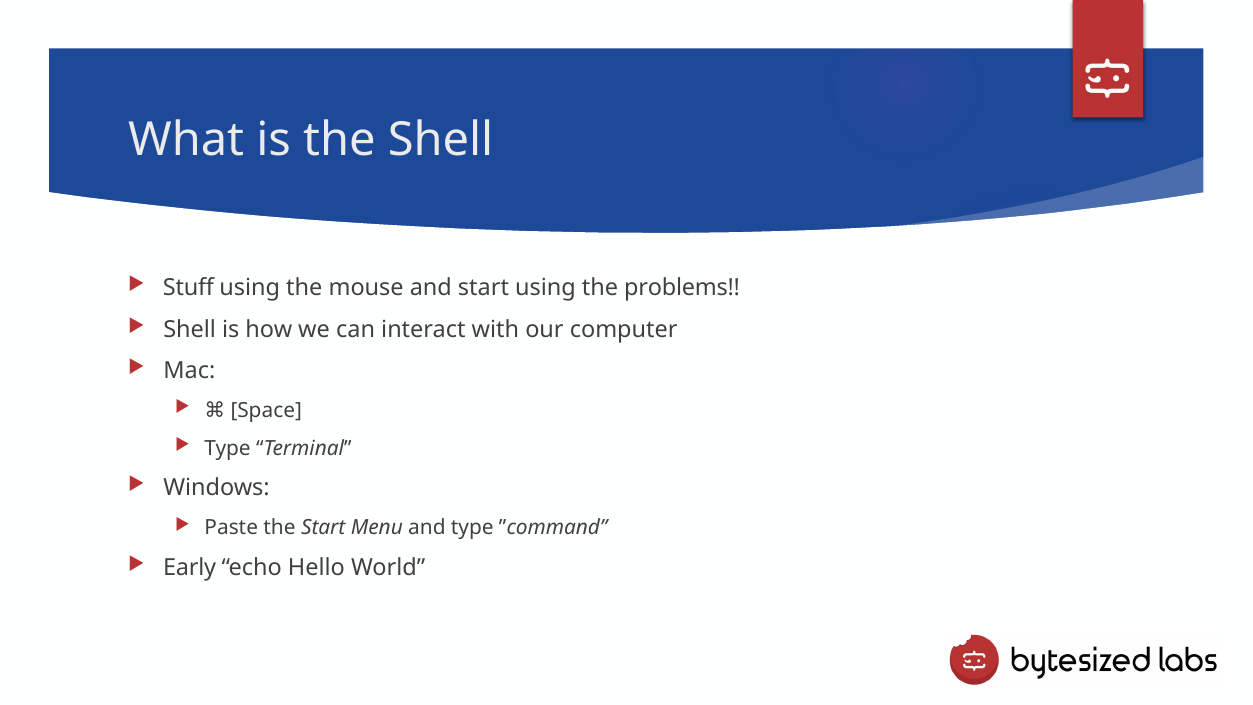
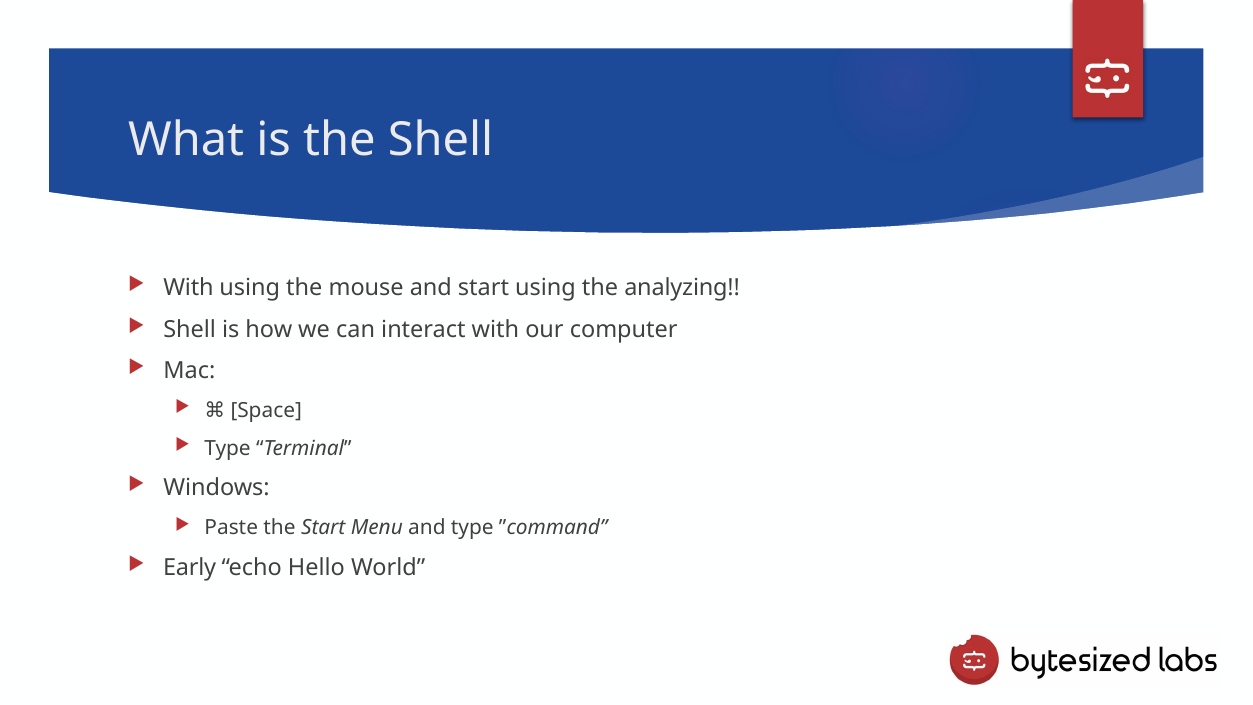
Stuff at (188, 288): Stuff -> With
problems: problems -> analyzing
